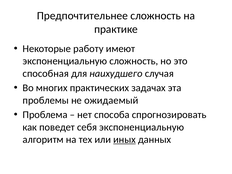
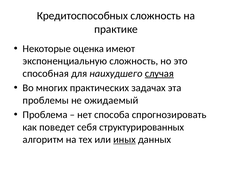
Предпочтительнее: Предпочтительнее -> Кредитоспособных
работу: работу -> оценка
случая underline: none -> present
себя экспоненциальную: экспоненциальную -> структурированных
